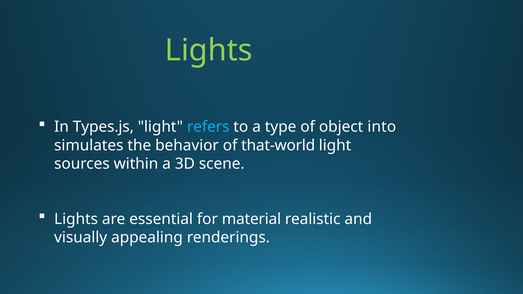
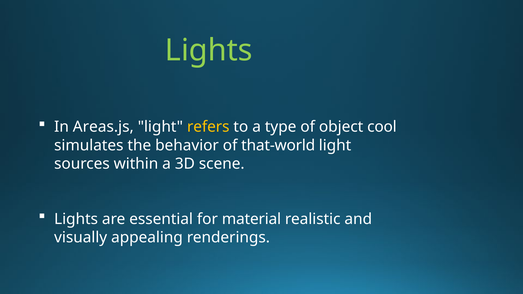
Types.js: Types.js -> Areas.js
refers colour: light blue -> yellow
into: into -> cool
